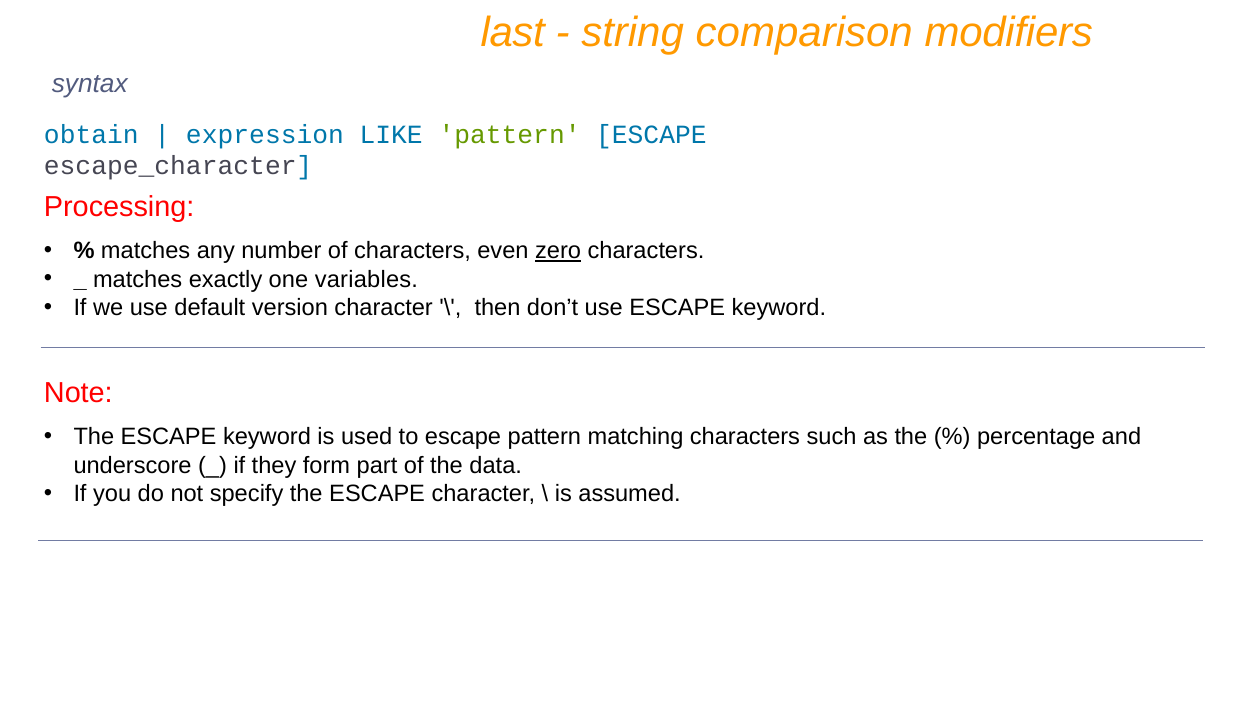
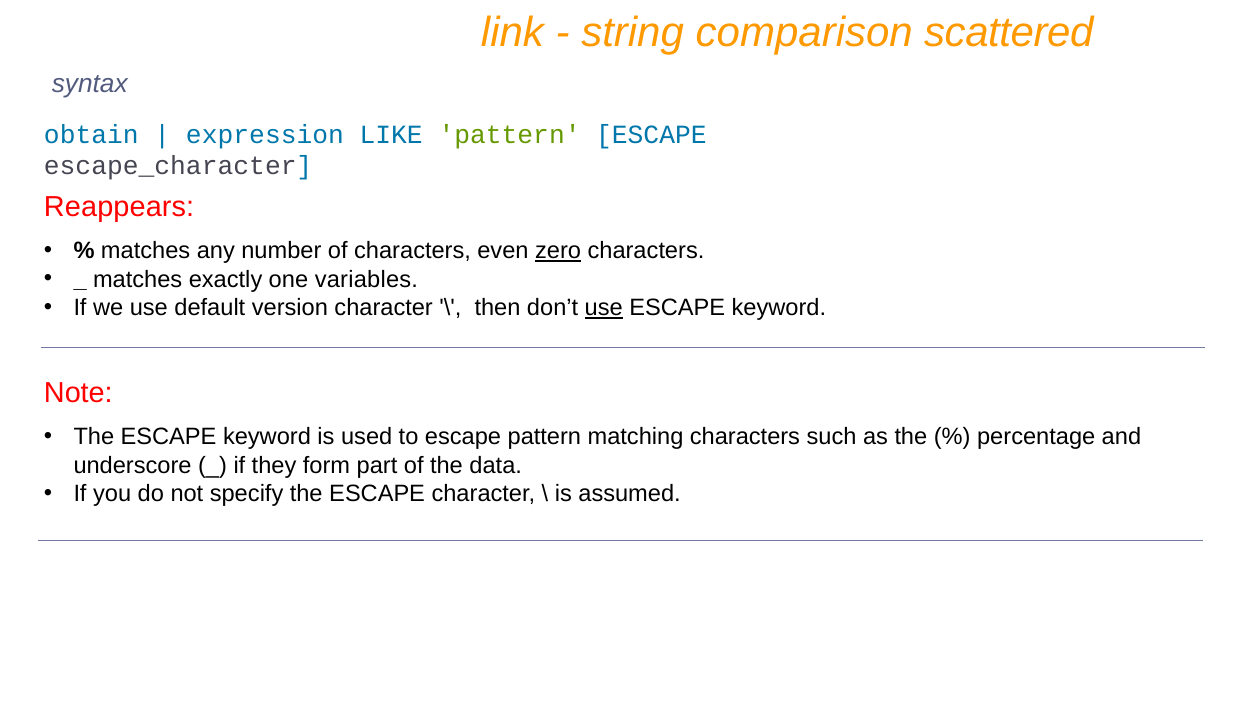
last: last -> link
modifiers: modifiers -> scattered
Processing: Processing -> Reappears
use at (604, 308) underline: none -> present
